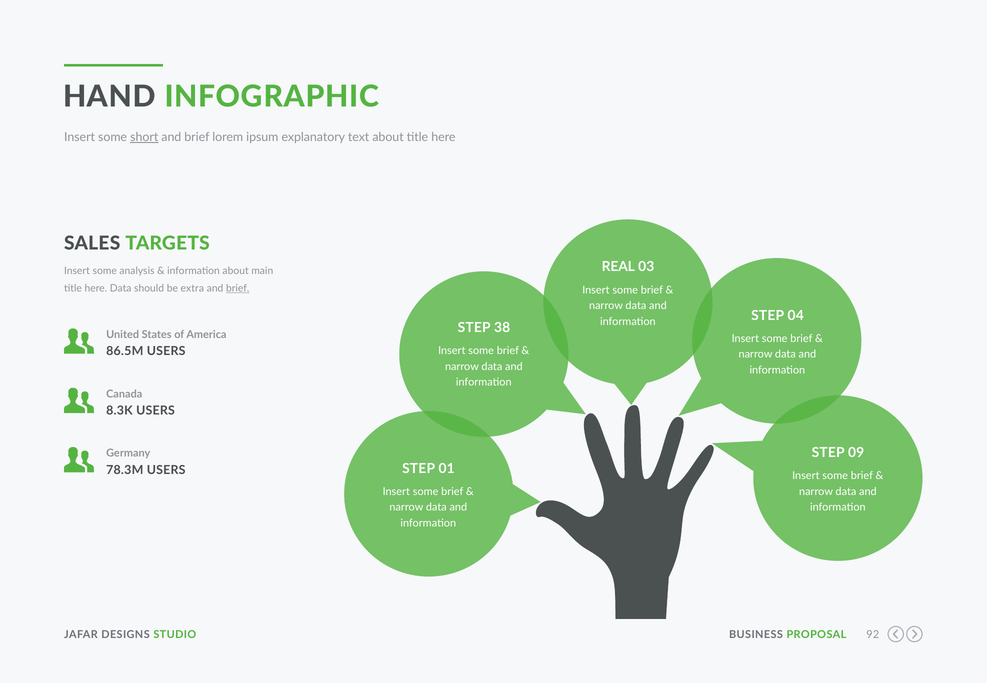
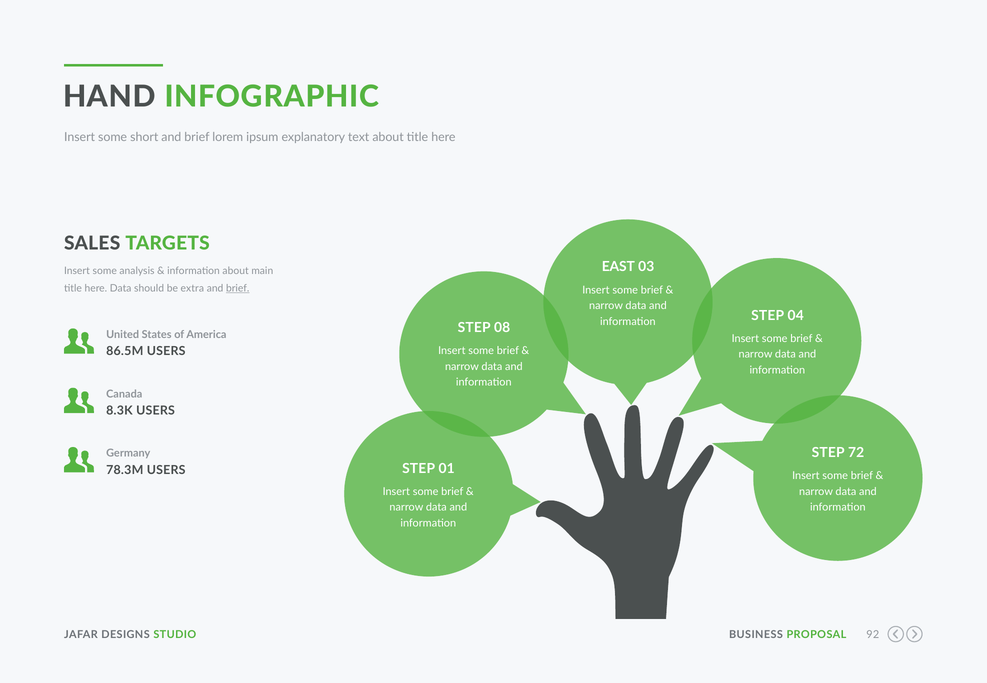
short underline: present -> none
REAL: REAL -> EAST
38: 38 -> 08
09: 09 -> 72
